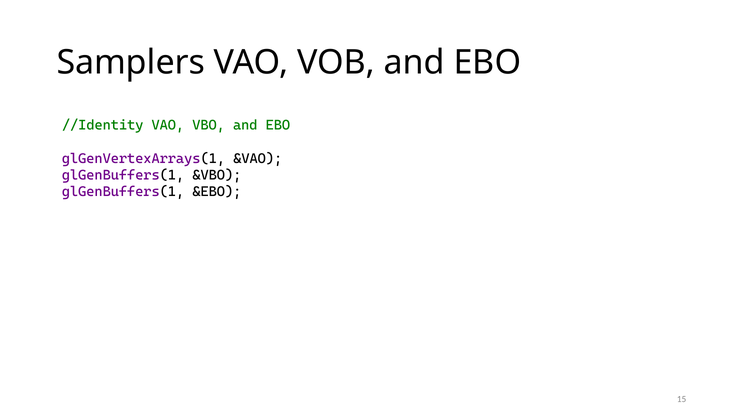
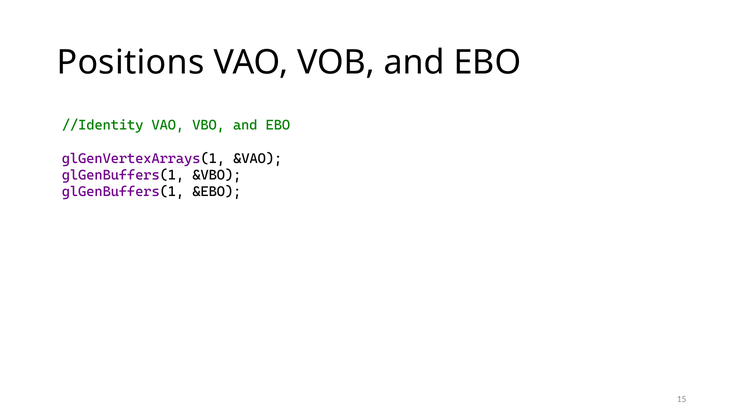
Samplers: Samplers -> Positions
